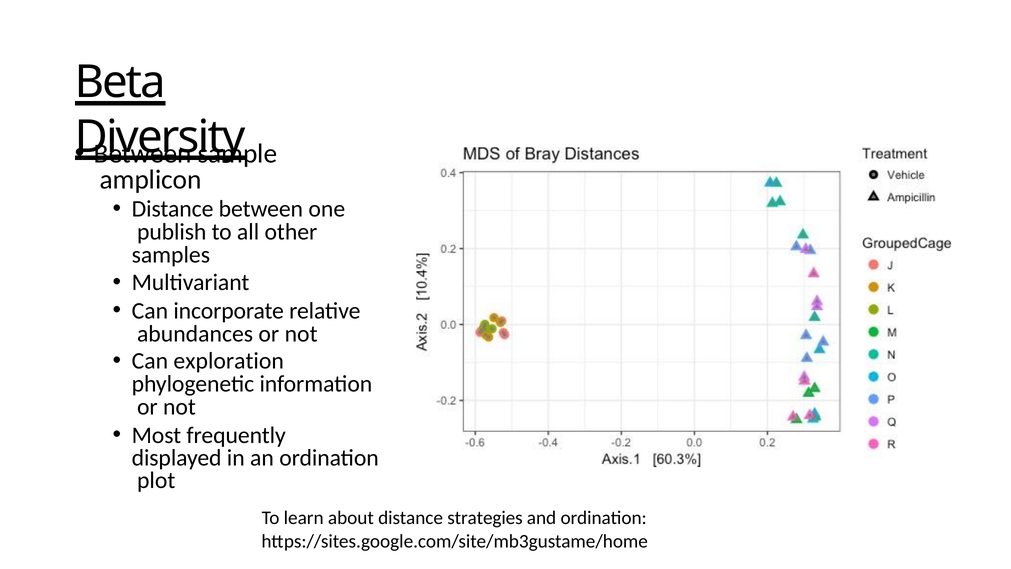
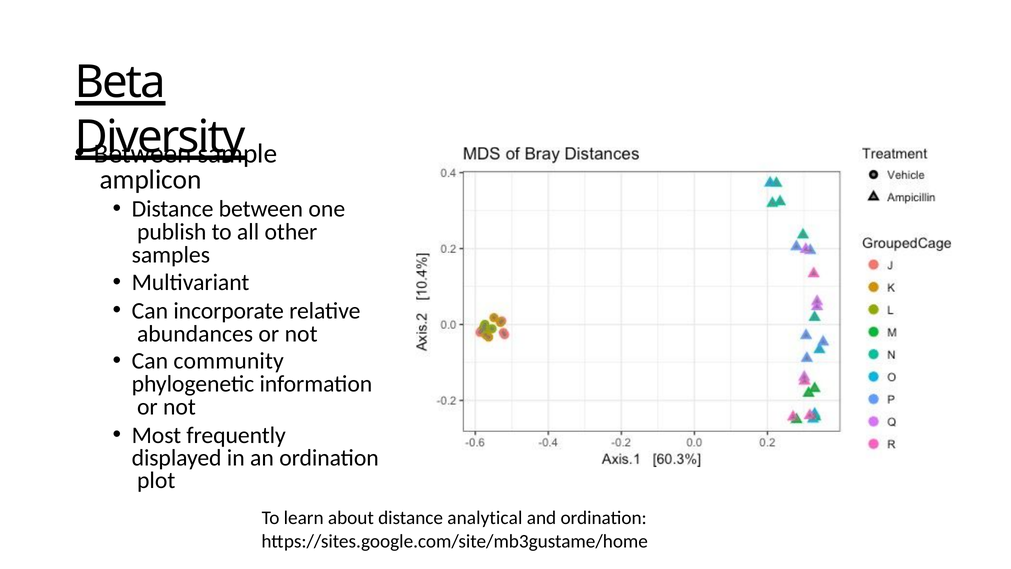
exploration: exploration -> community
strategies: strategies -> analytical
